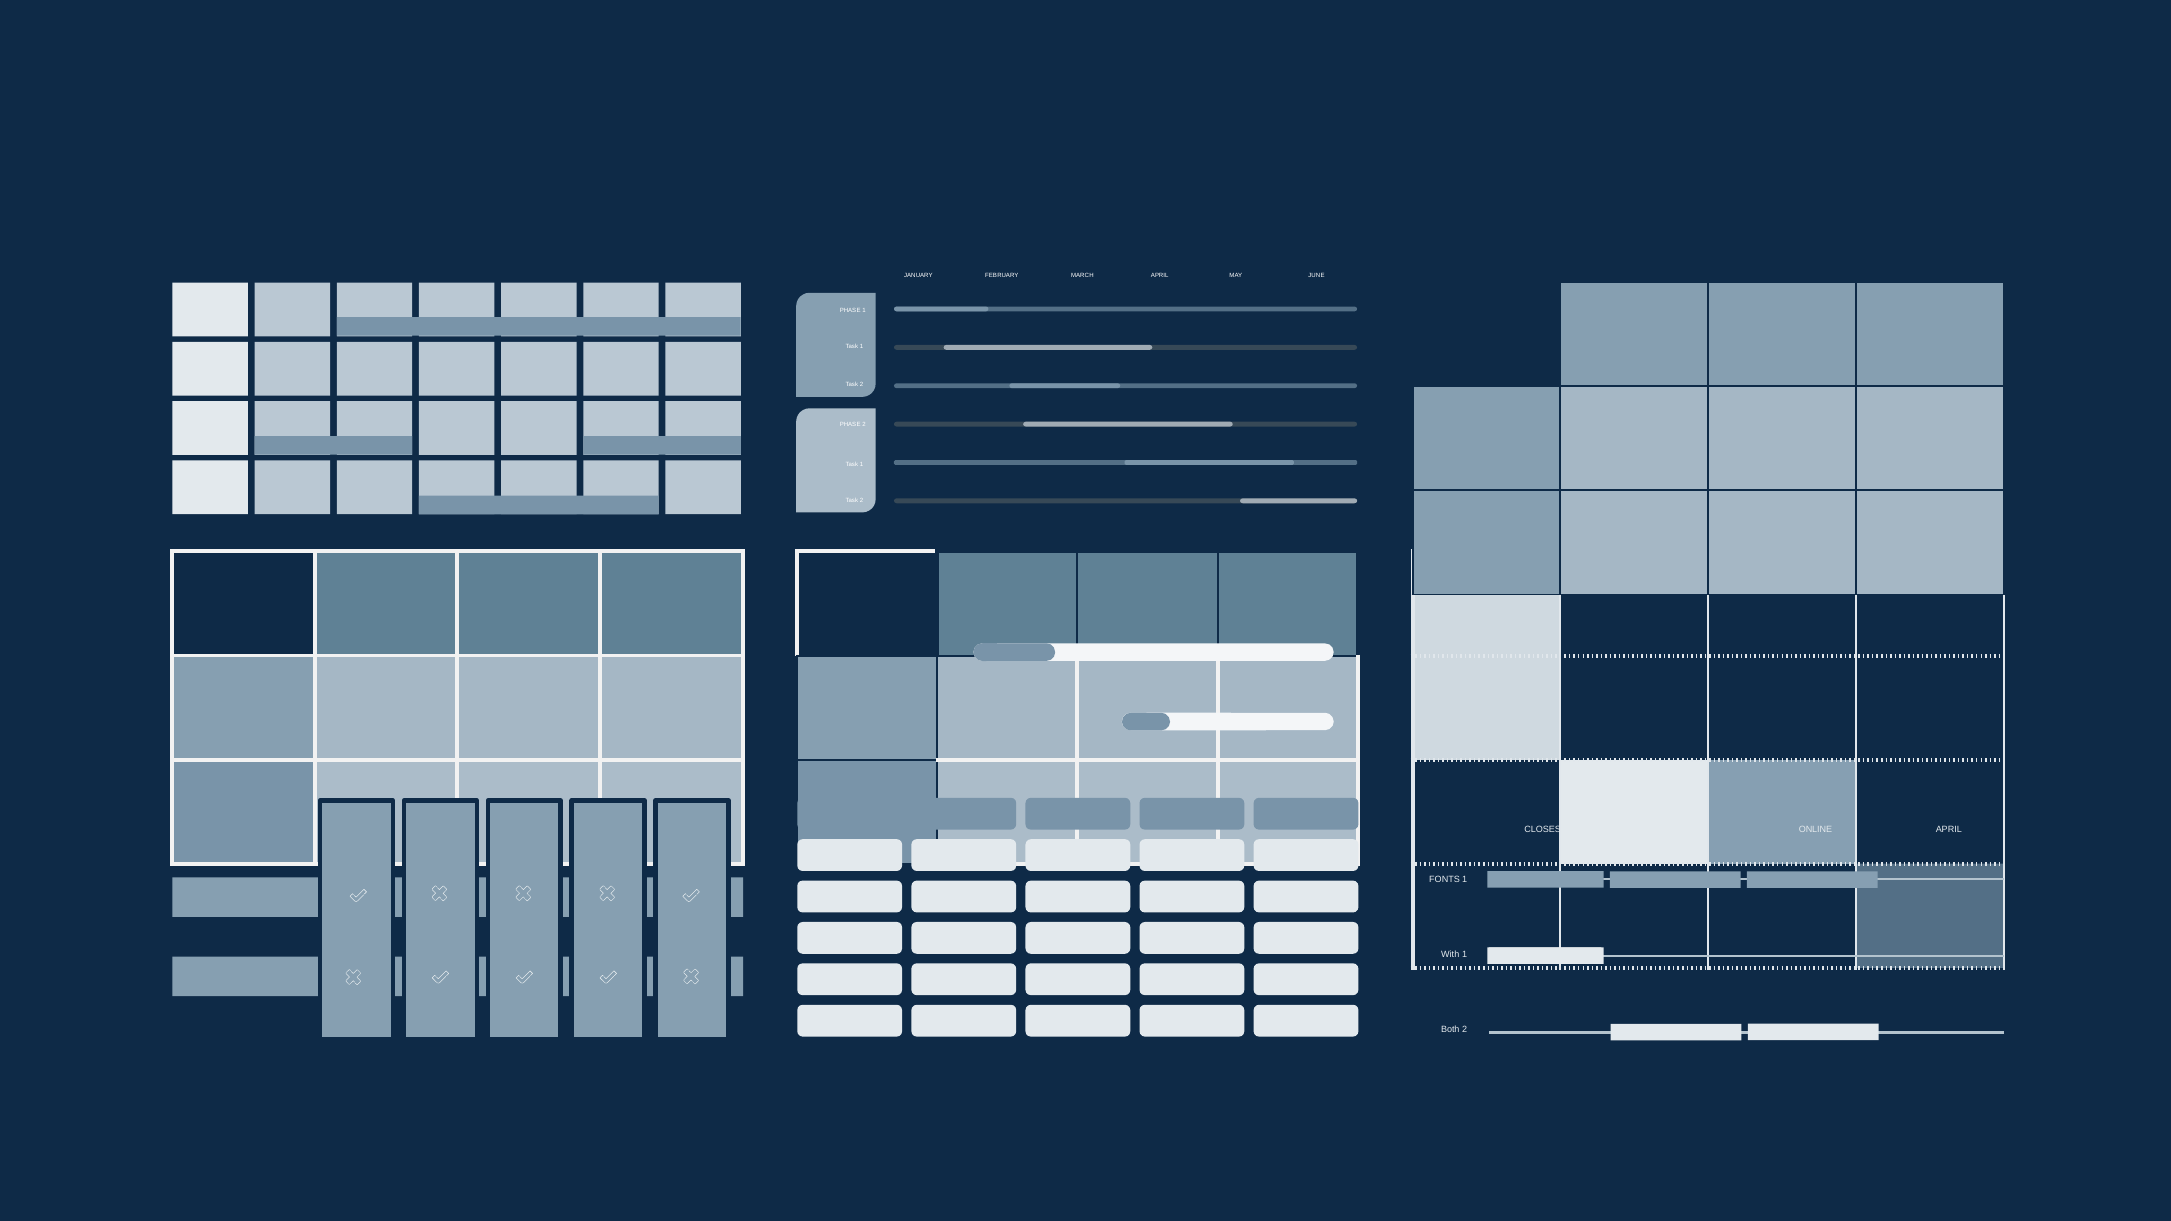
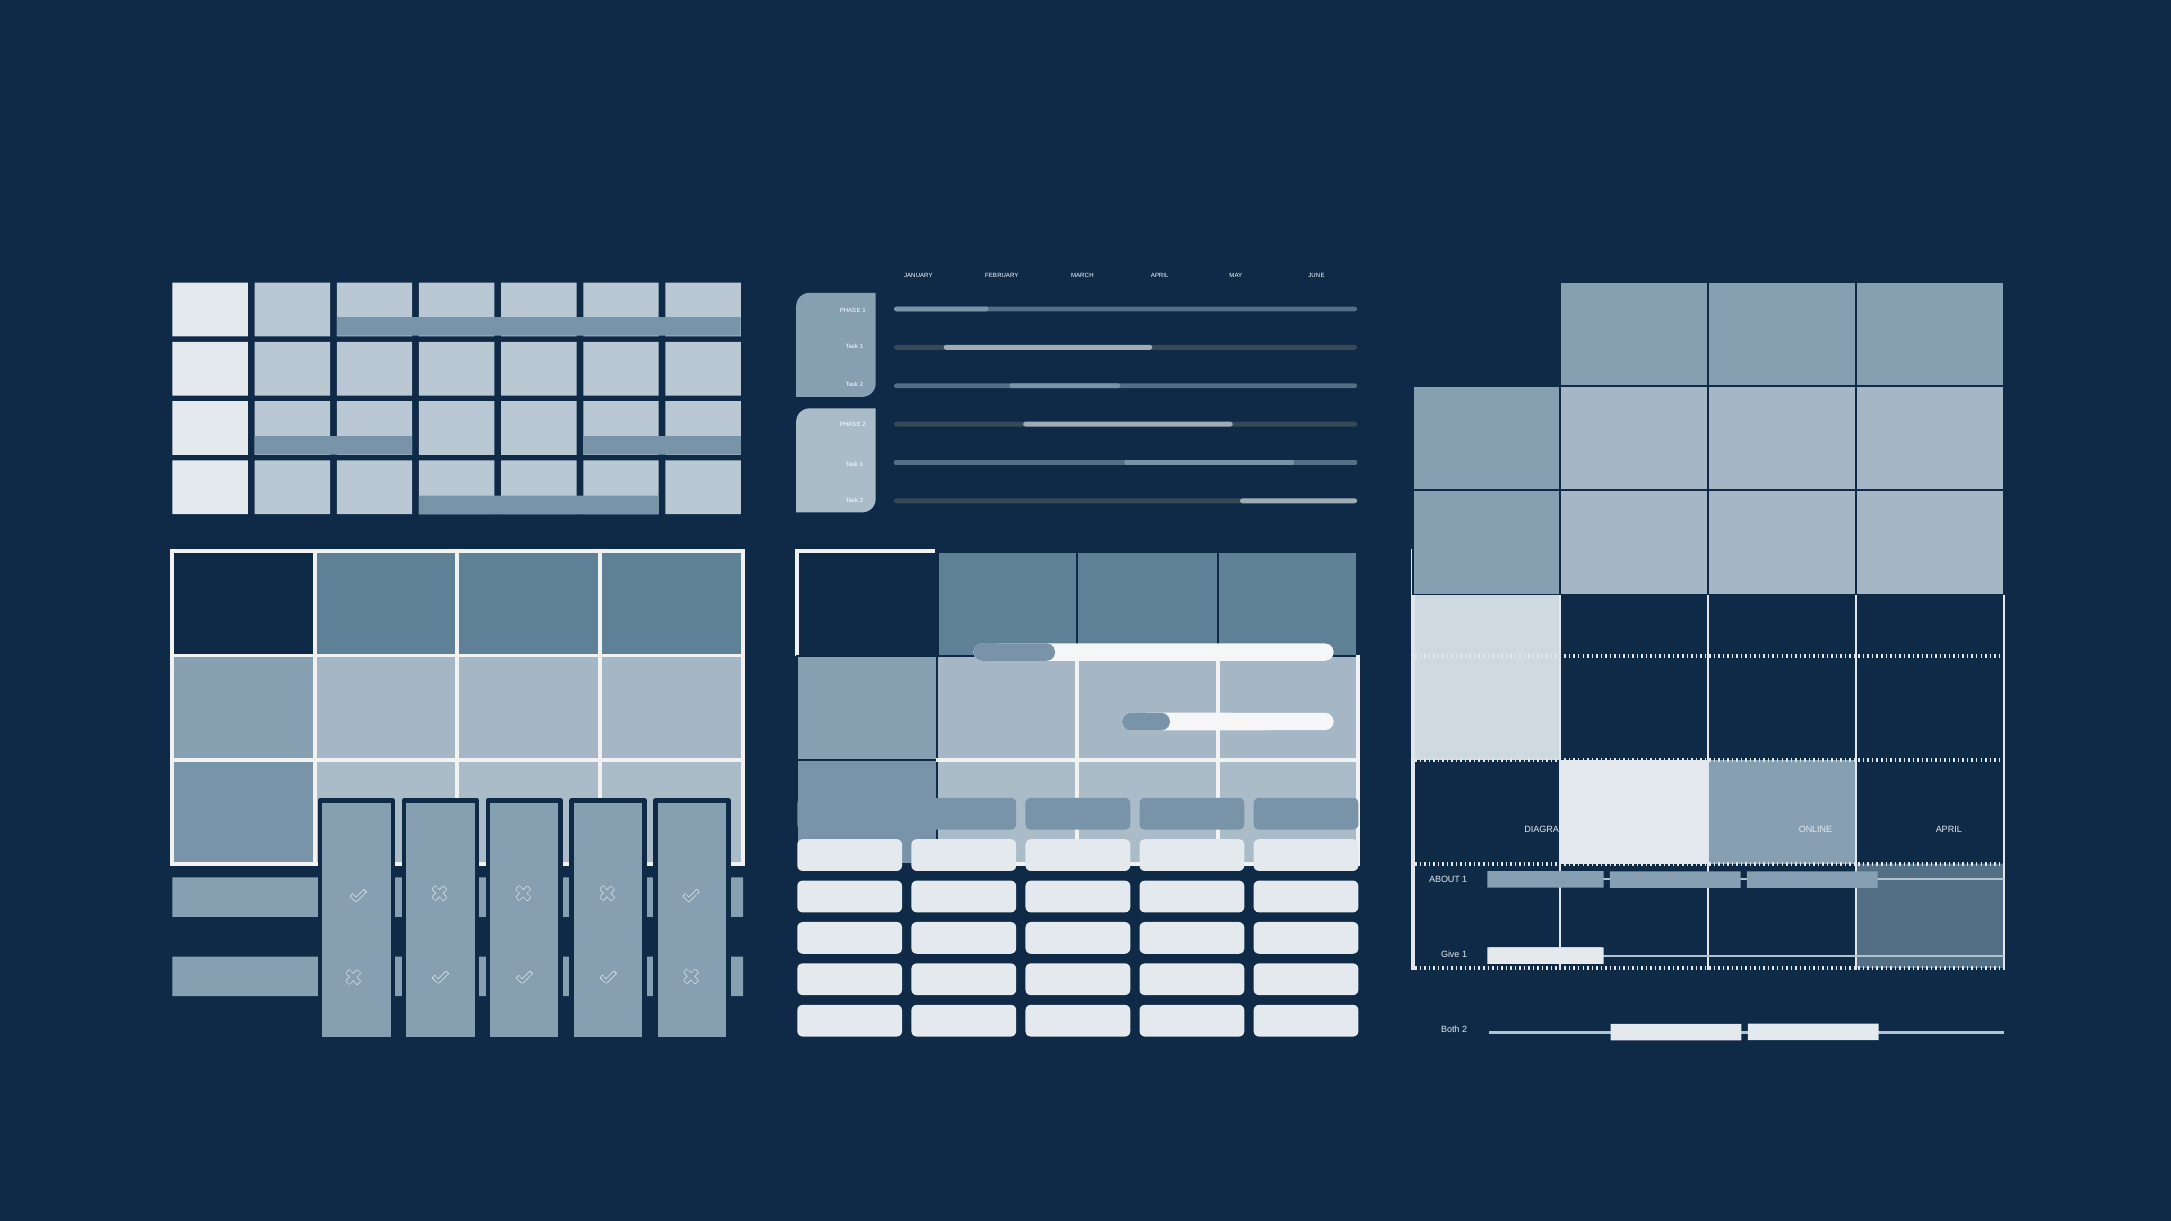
CLOSEST: CLOSEST -> DIAGRAM
FONTS: FONTS -> ABOUT
With: With -> Give
